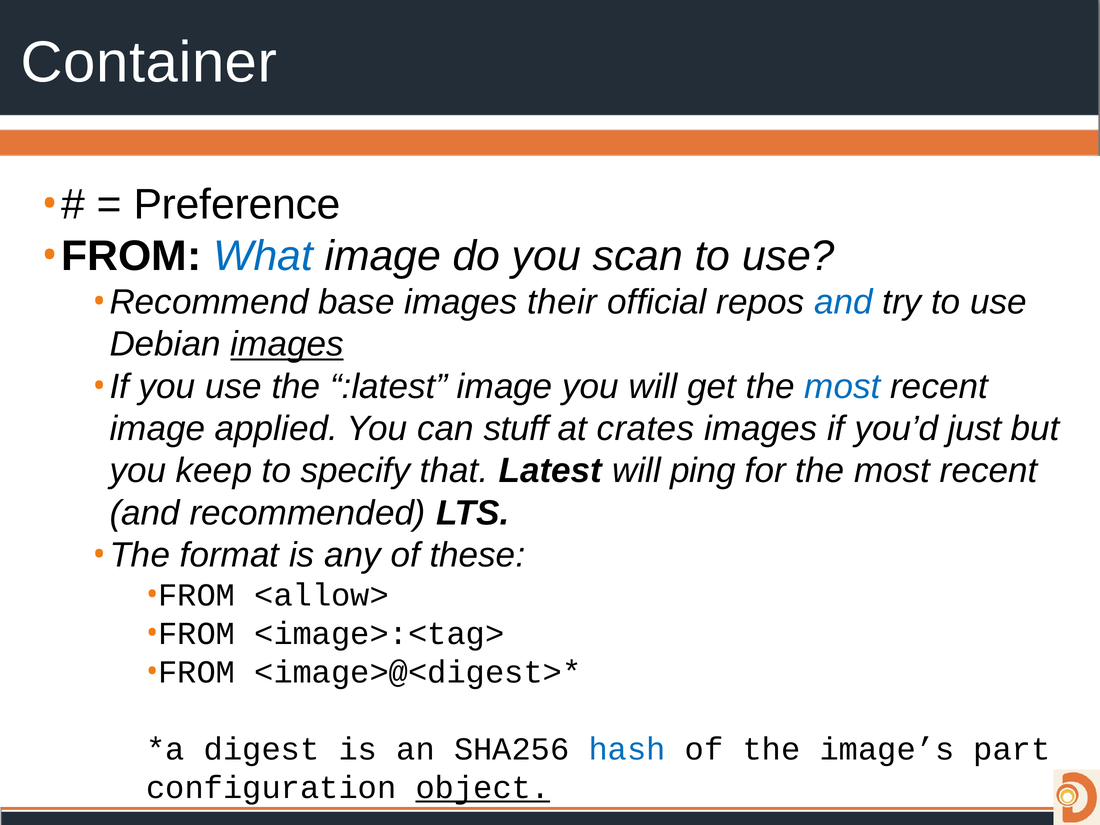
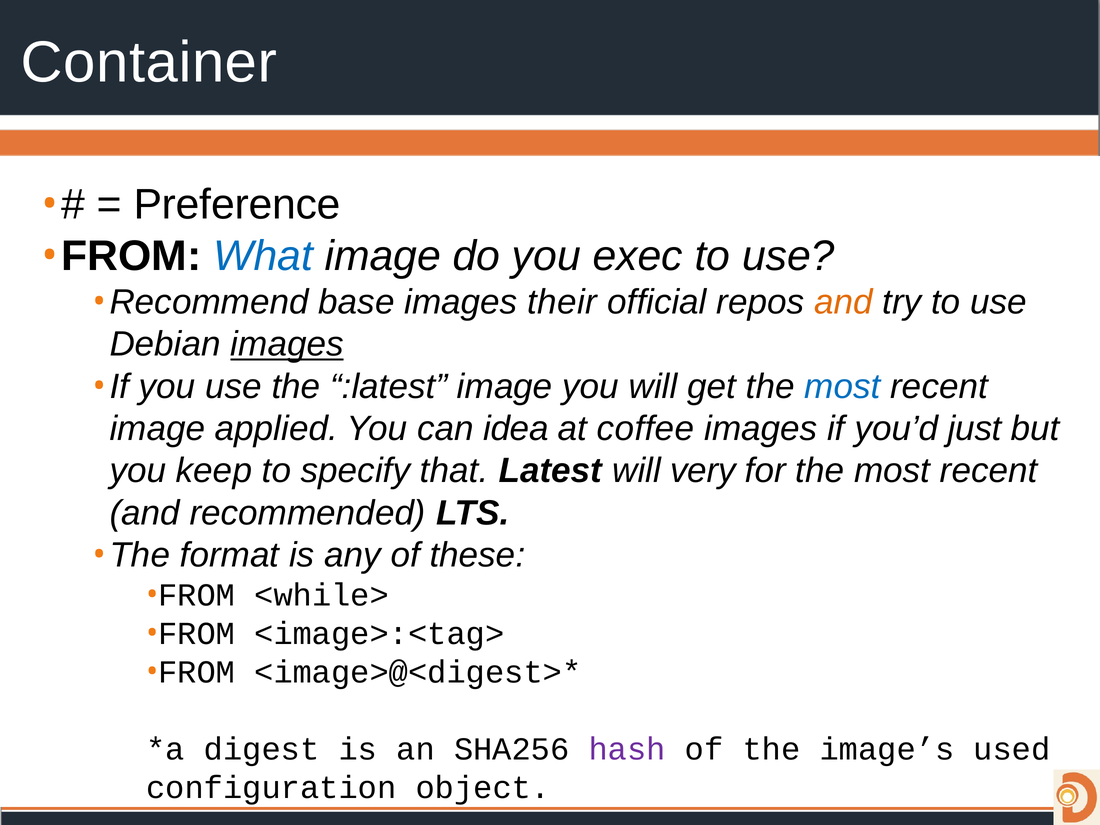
scan: scan -> exec
and at (843, 302) colour: blue -> orange
stuff: stuff -> idea
crates: crates -> coffee
ping: ping -> very
<allow>: <allow> -> <while>
hash colour: blue -> purple
part: part -> used
object underline: present -> none
